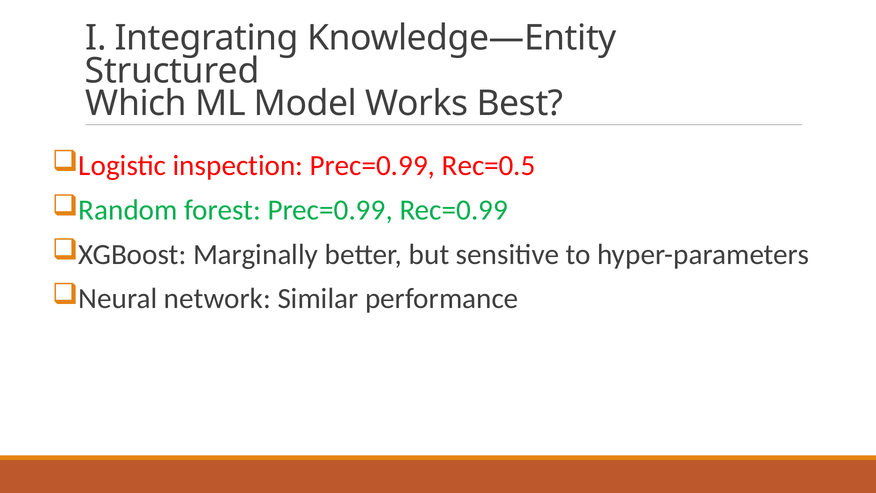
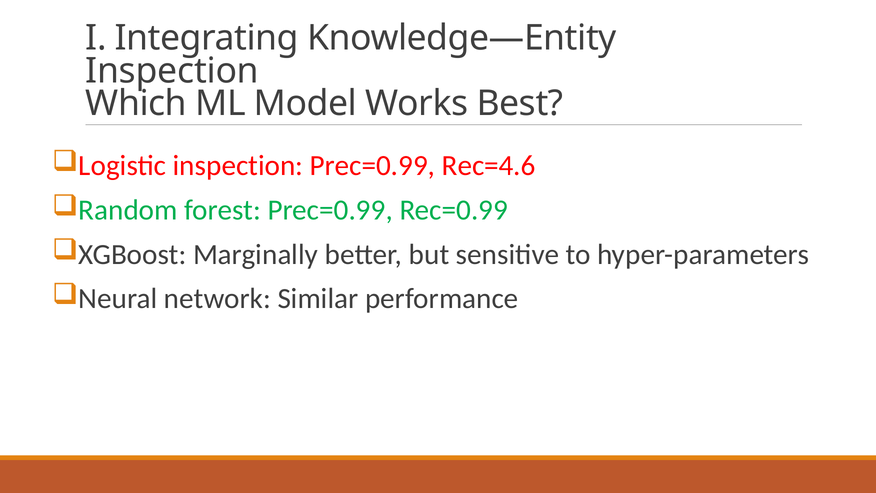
Structured at (172, 71): Structured -> Inspection
Rec=0.5: Rec=0.5 -> Rec=4.6
